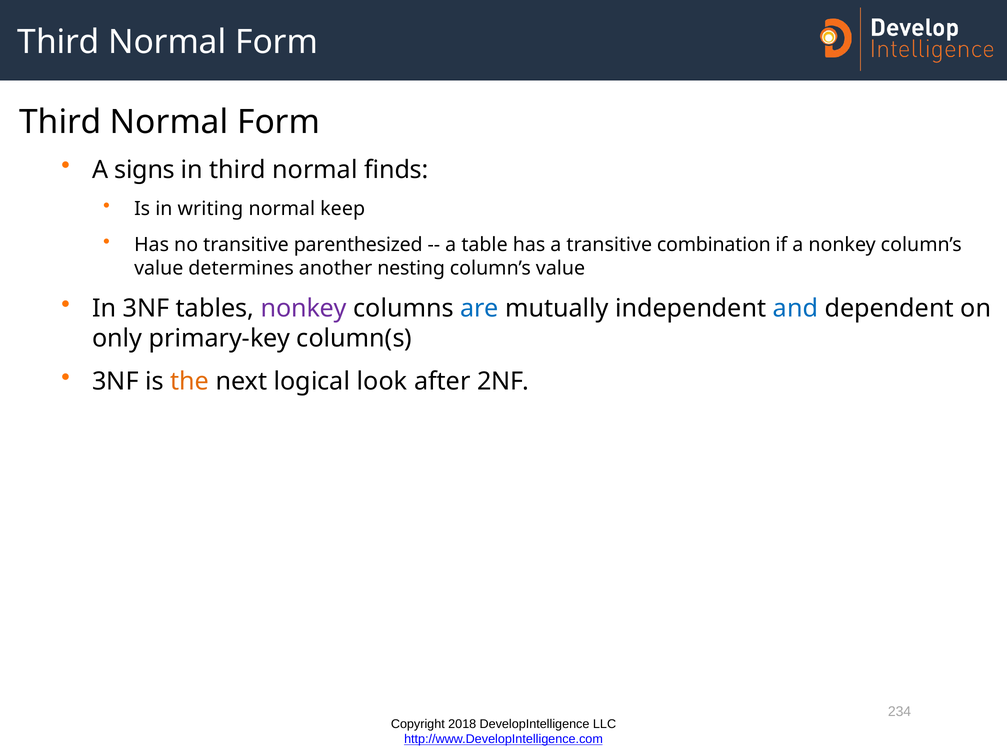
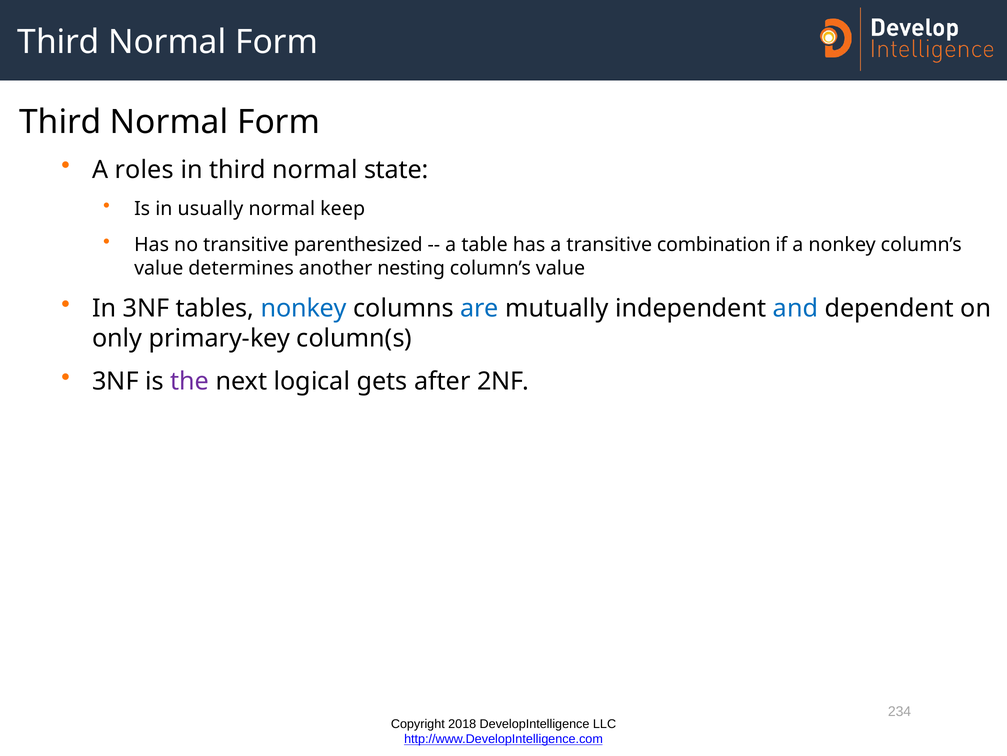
signs: signs -> roles
finds: finds -> state
writing: writing -> usually
nonkey at (304, 308) colour: purple -> blue
the colour: orange -> purple
look: look -> gets
